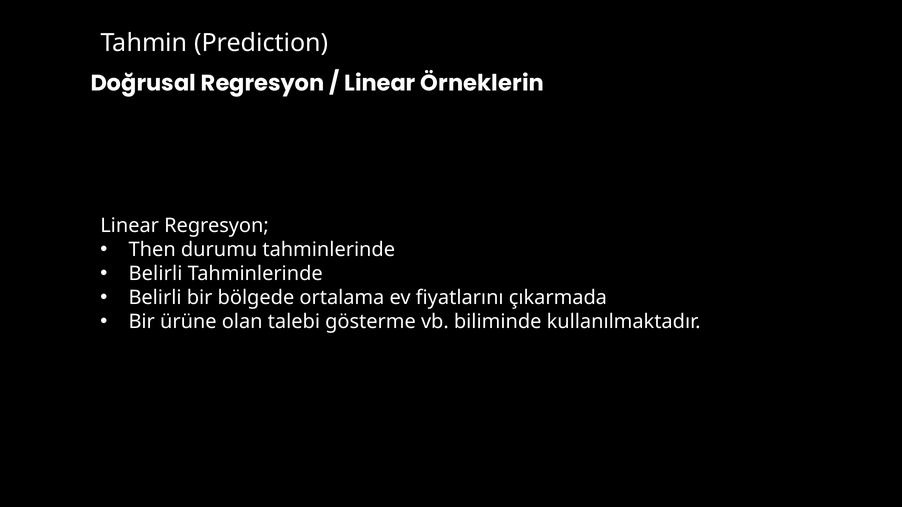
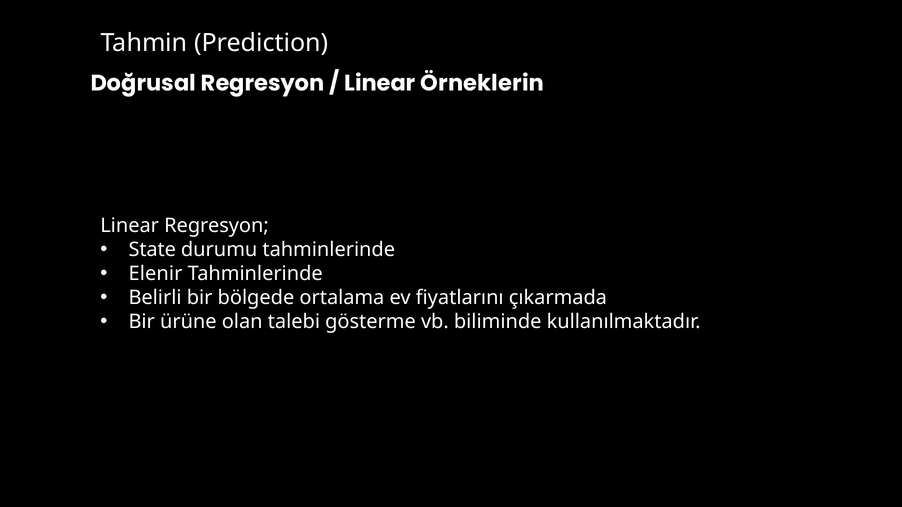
Then: Then -> State
Belirli at (156, 274): Belirli -> Elenir
